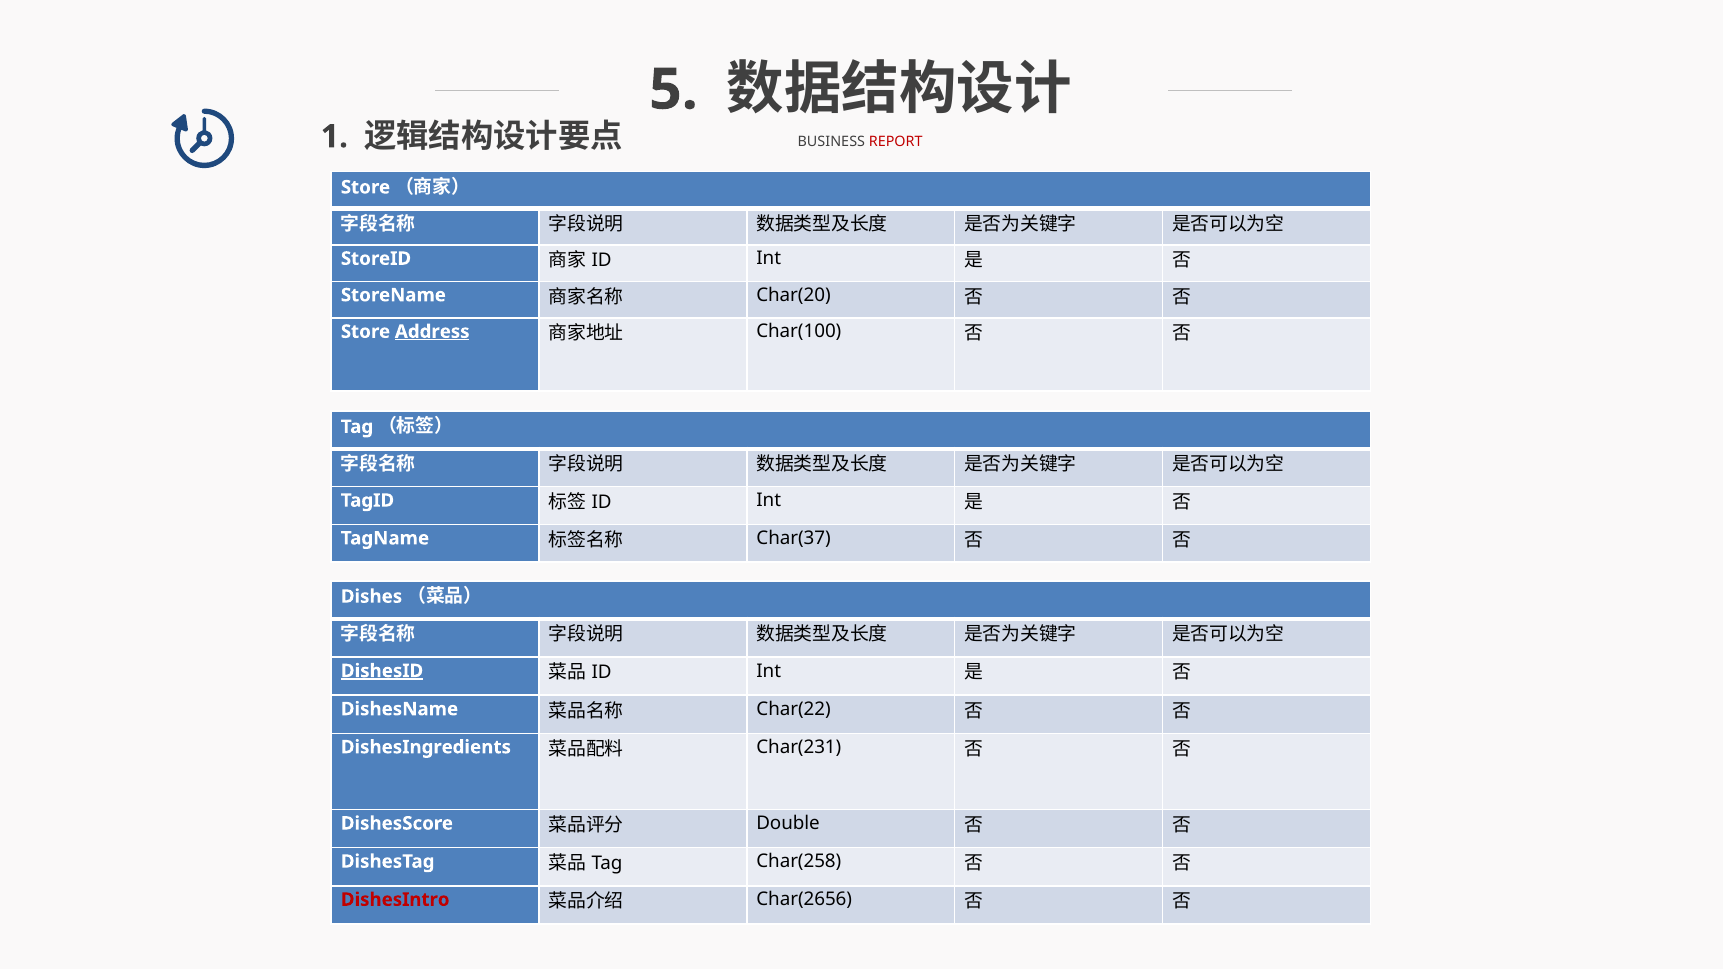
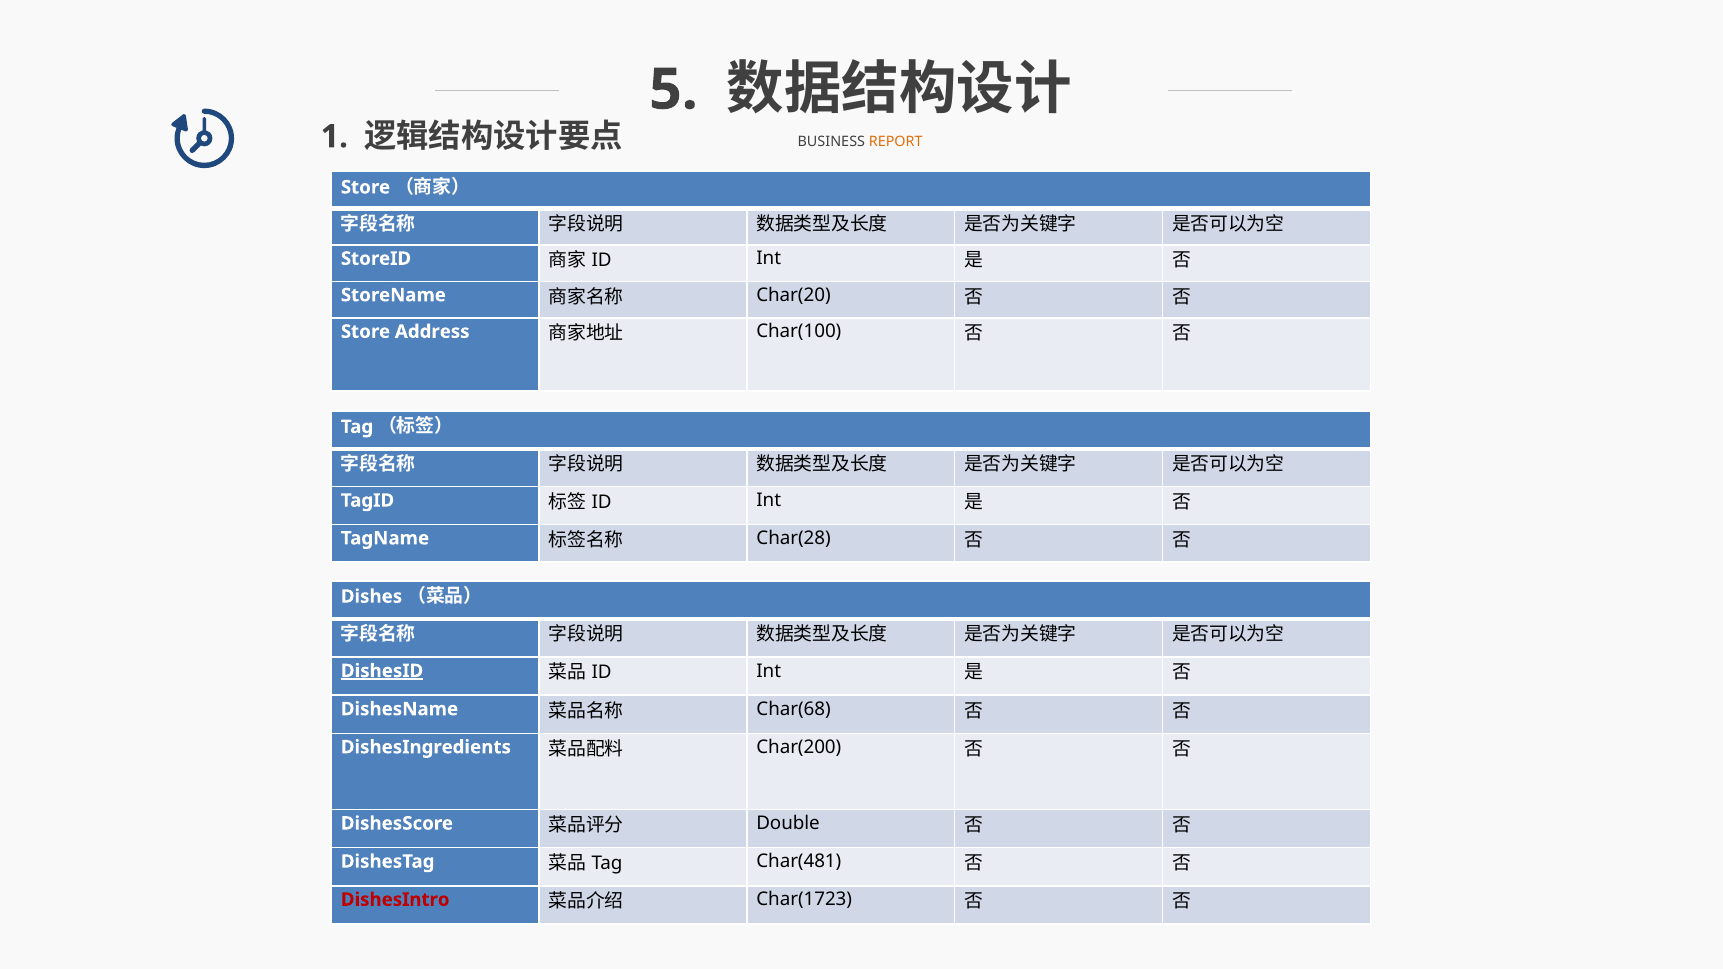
REPORT colour: red -> orange
Address underline: present -> none
Char(37: Char(37 -> Char(28
Char(22: Char(22 -> Char(68
Char(231: Char(231 -> Char(200
Char(258: Char(258 -> Char(481
Char(2656: Char(2656 -> Char(1723
